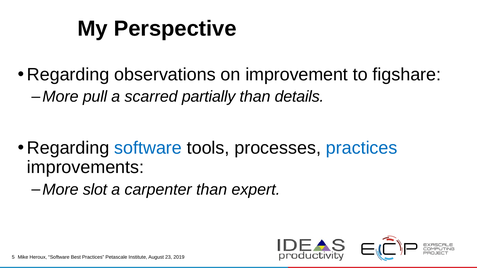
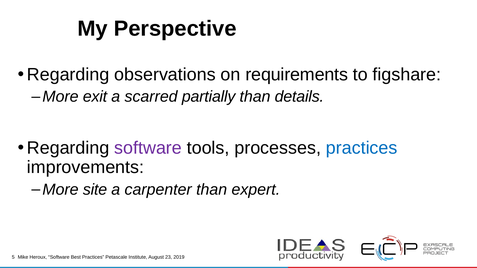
improvement: improvement -> requirements
pull: pull -> exit
software at (148, 148) colour: blue -> purple
slot: slot -> site
